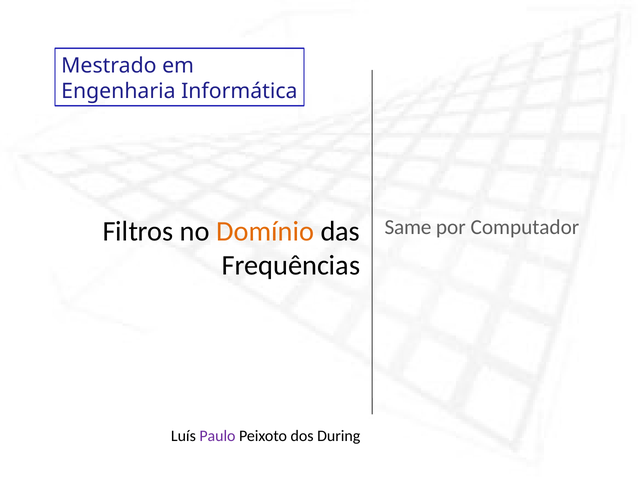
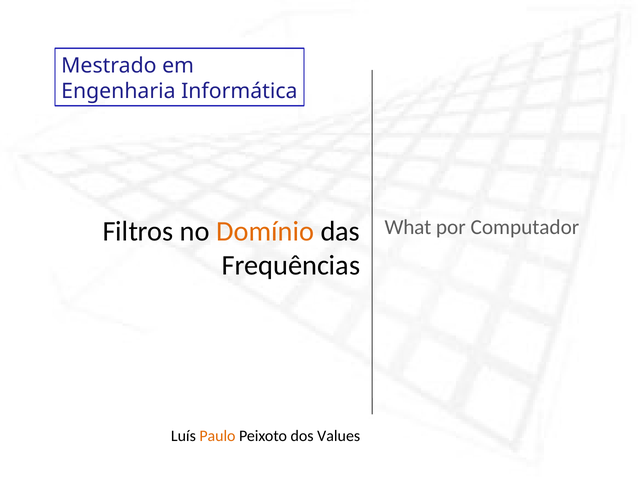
Same: Same -> What
Paulo colour: purple -> orange
During: During -> Values
